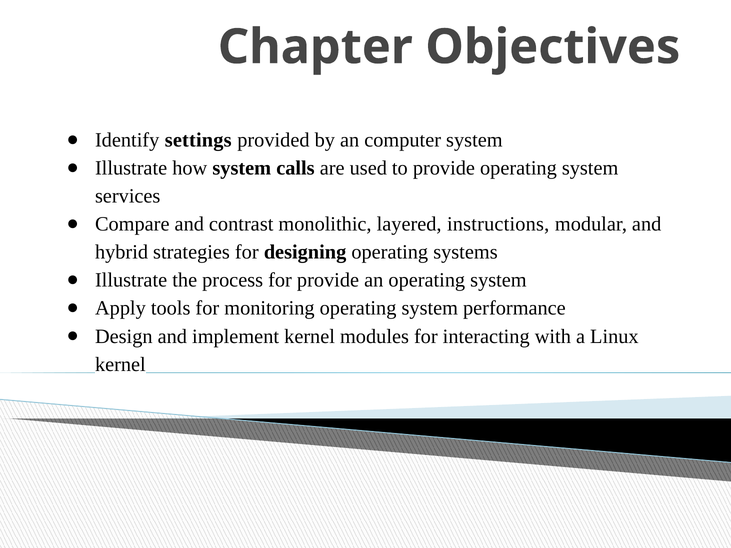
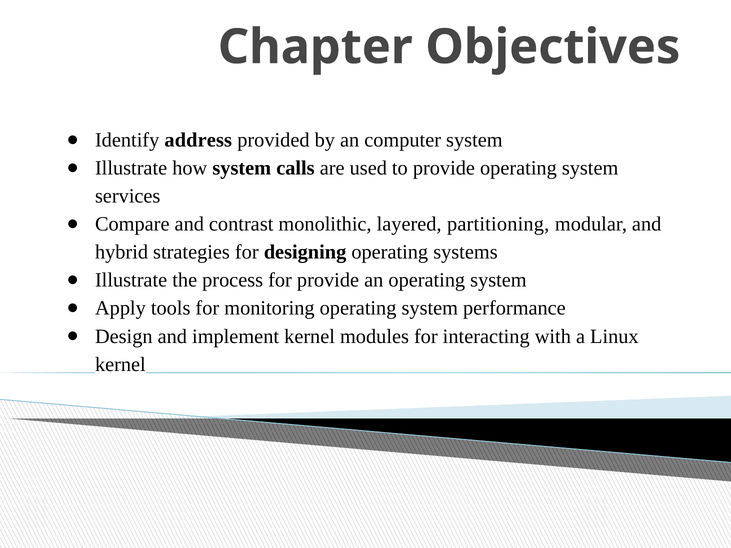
settings: settings -> address
instructions: instructions -> partitioning
